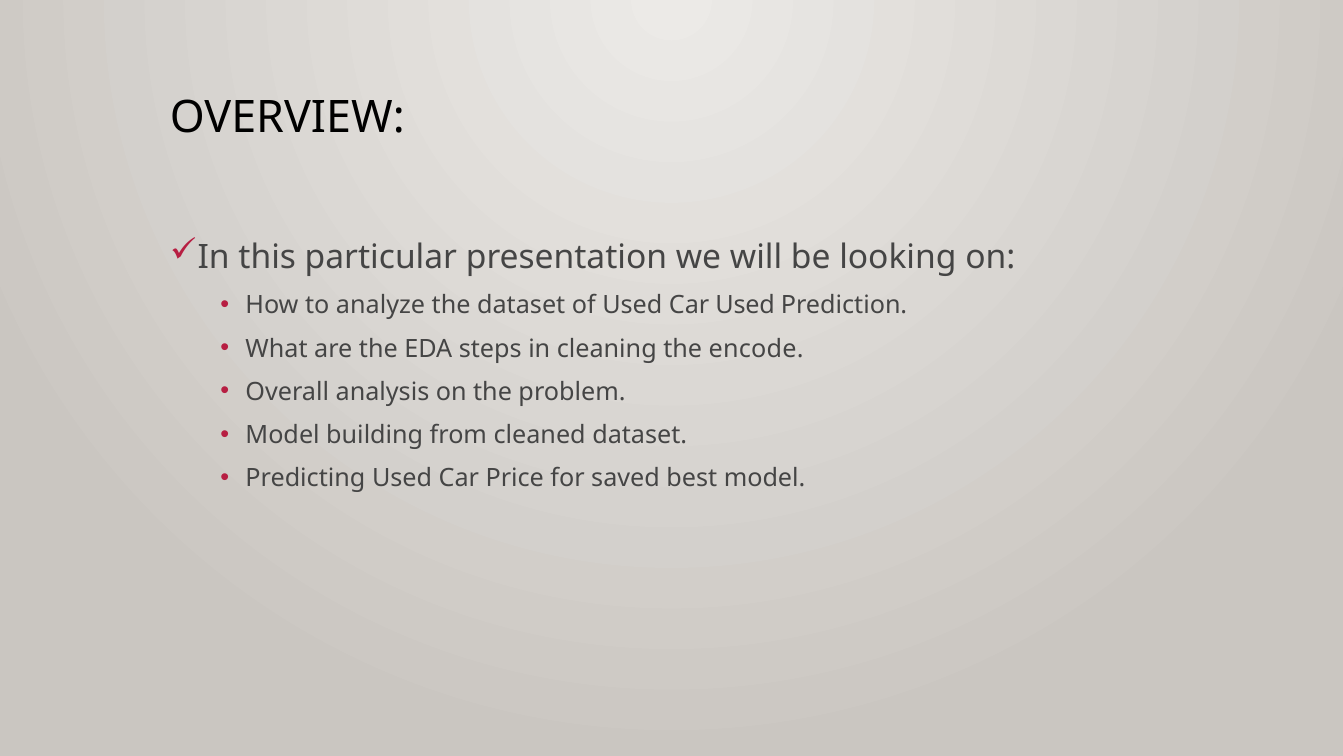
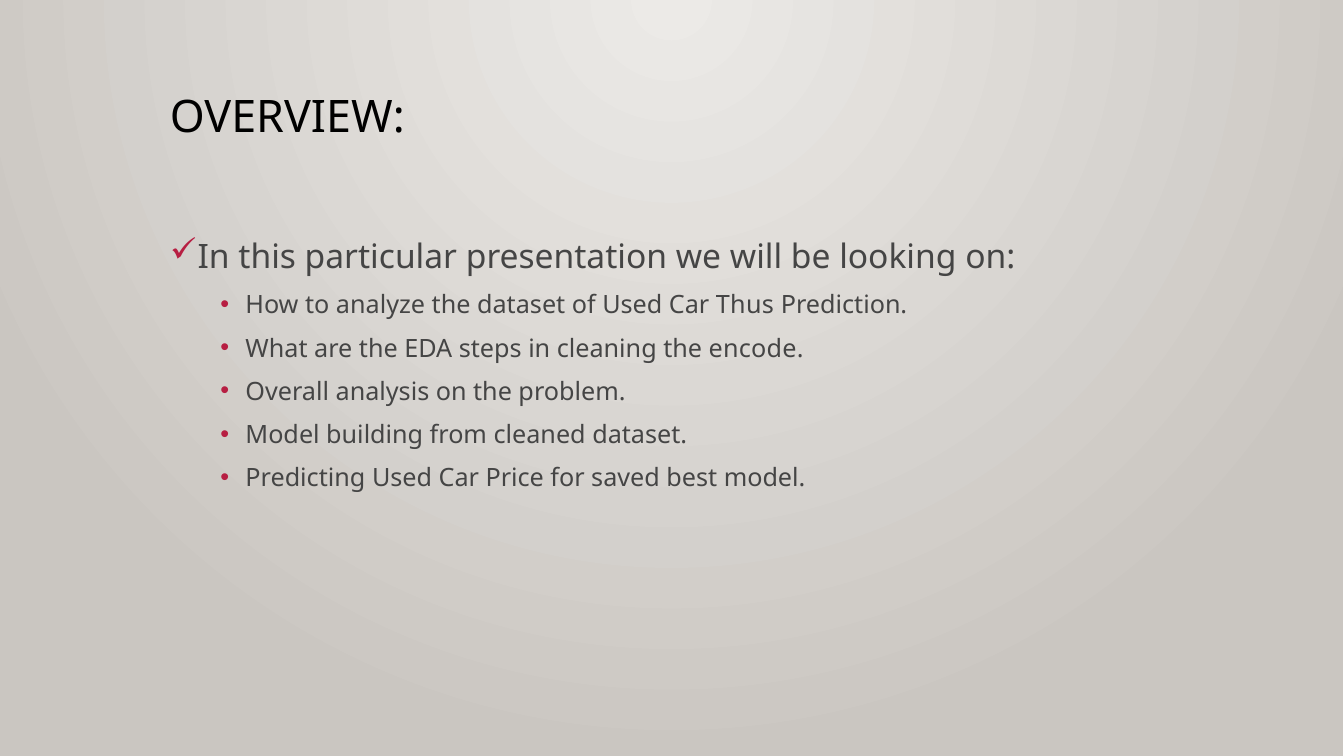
Car Used: Used -> Thus
